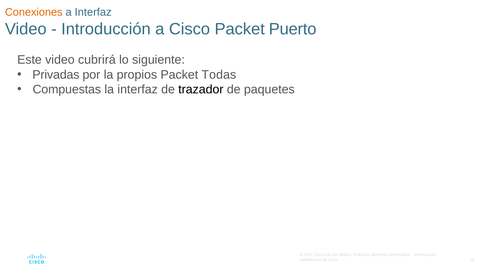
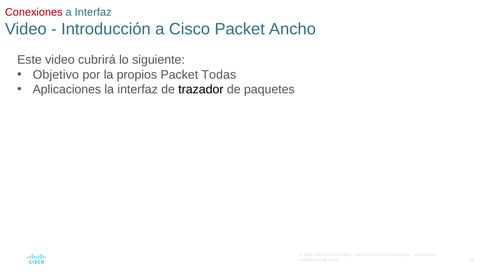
Conexiones colour: orange -> red
Puerto: Puerto -> Ancho
Privadas: Privadas -> Objetivo
Compuestas: Compuestas -> Aplicaciones
